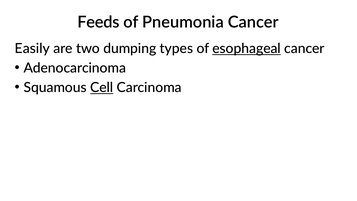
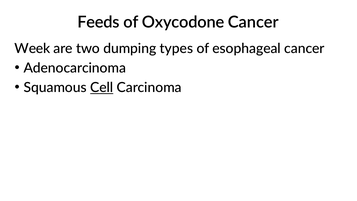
Pneumonia: Pneumonia -> Oxycodone
Easily: Easily -> Week
esophageal underline: present -> none
